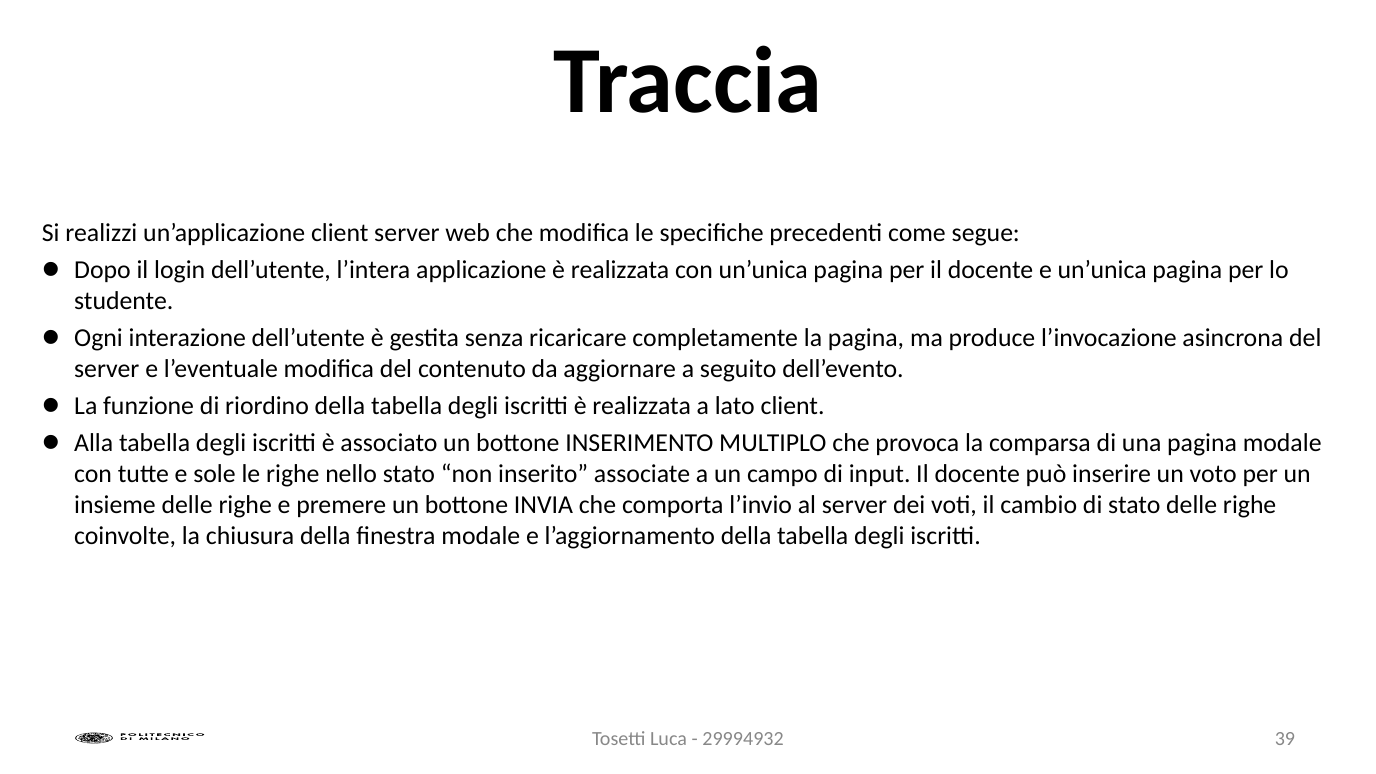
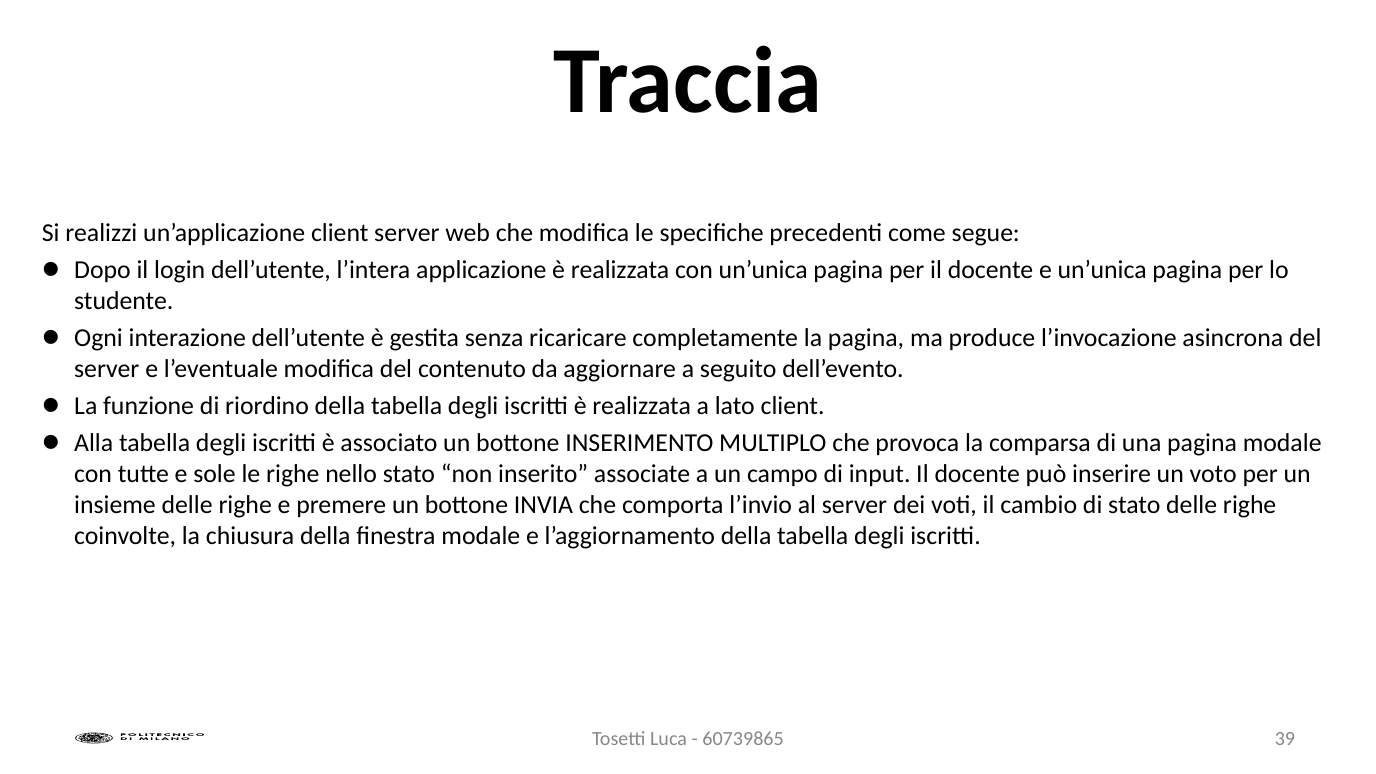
29994932: 29994932 -> 60739865
